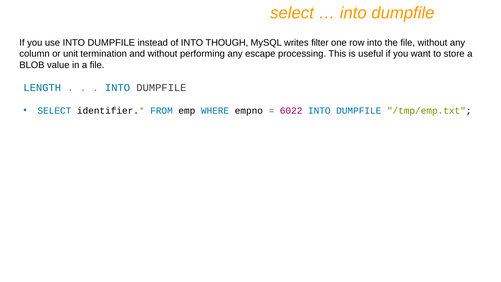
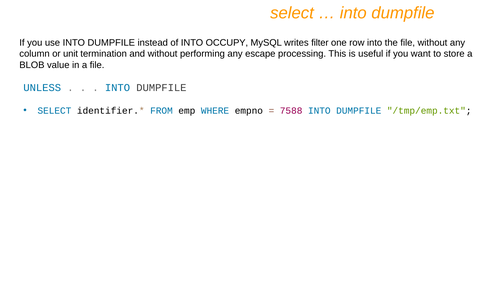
THOUGH: THOUGH -> OCCUPY
LENGTH: LENGTH -> UNLESS
6022: 6022 -> 7588
